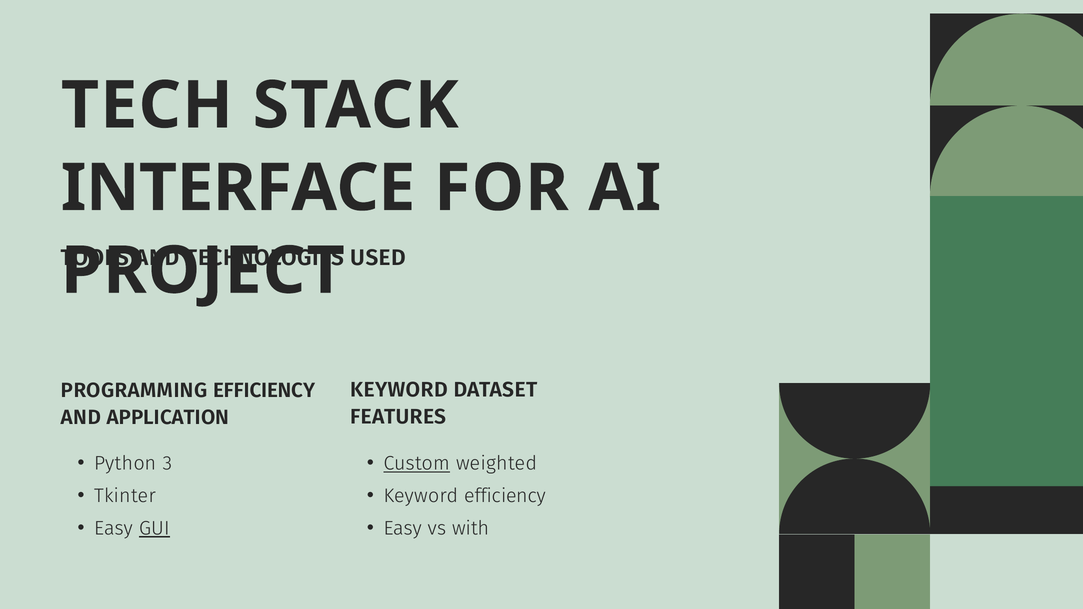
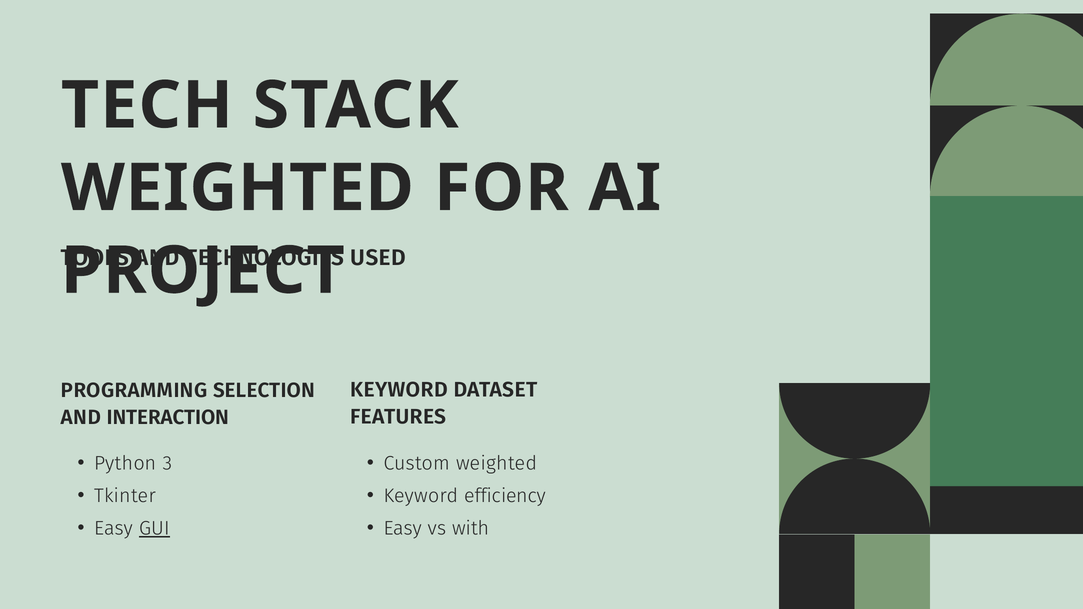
INTERFACE at (238, 188): INTERFACE -> WEIGHTED
PROGRAMMING EFFICIENCY: EFFICIENCY -> SELECTION
APPLICATION: APPLICATION -> INTERACTION
Custom underline: present -> none
